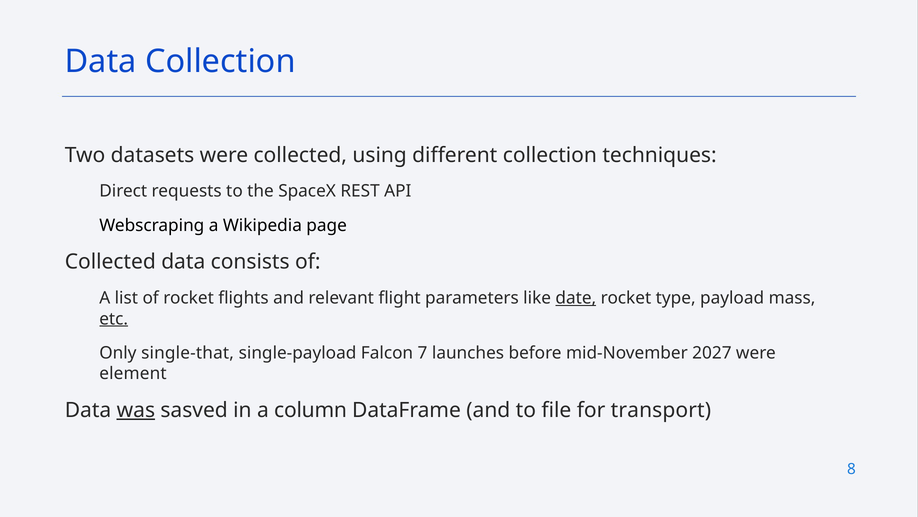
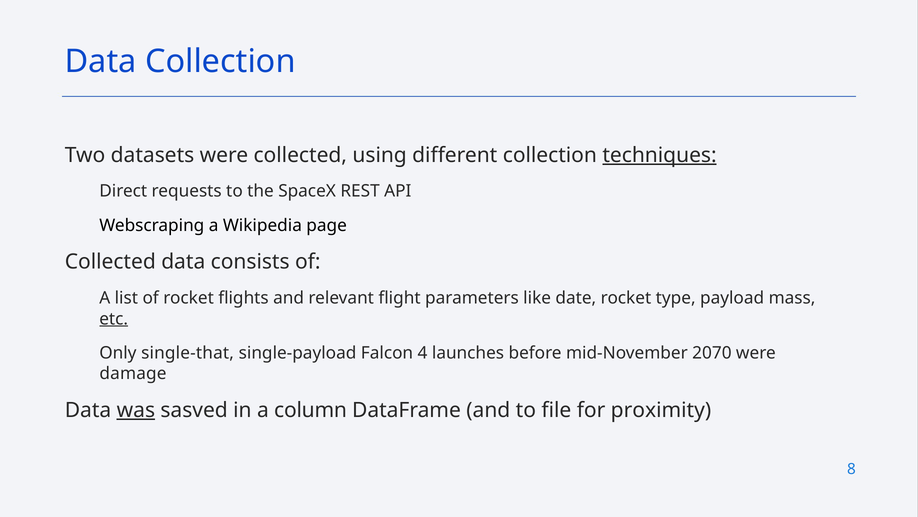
techniques underline: none -> present
date underline: present -> none
7: 7 -> 4
2027: 2027 -> 2070
element: element -> damage
transport: transport -> proximity
